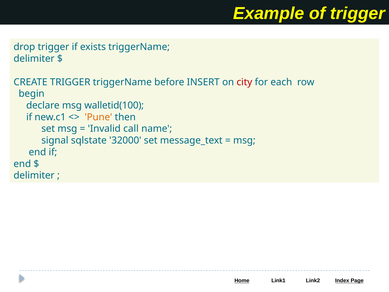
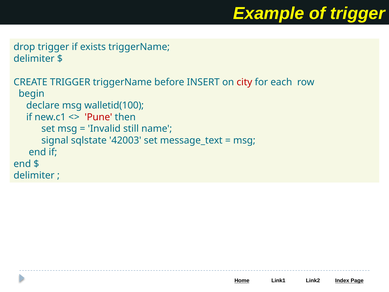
Pune colour: orange -> red
call: call -> still
32000: 32000 -> 42003
